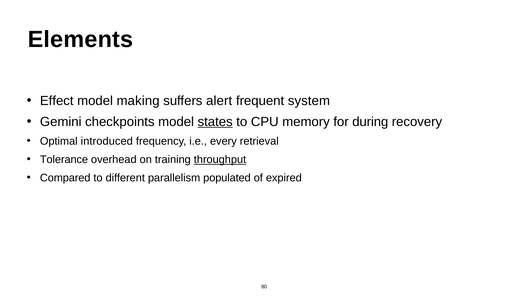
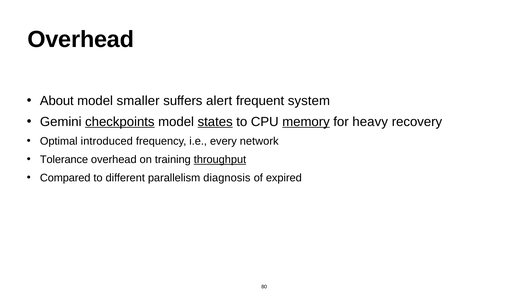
Elements at (81, 39): Elements -> Overhead
Effect: Effect -> About
making: making -> smaller
checkpoints underline: none -> present
memory underline: none -> present
during: during -> heavy
retrieval: retrieval -> network
populated: populated -> diagnosis
